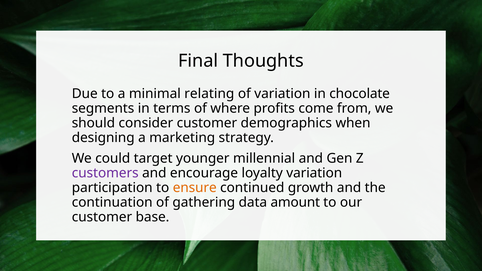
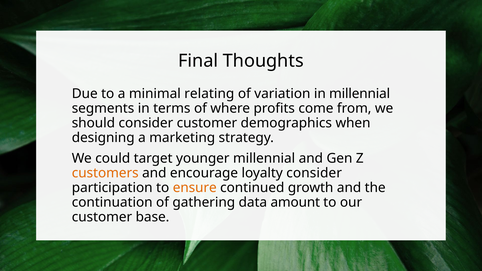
in chocolate: chocolate -> millennial
customers colour: purple -> orange
loyalty variation: variation -> consider
